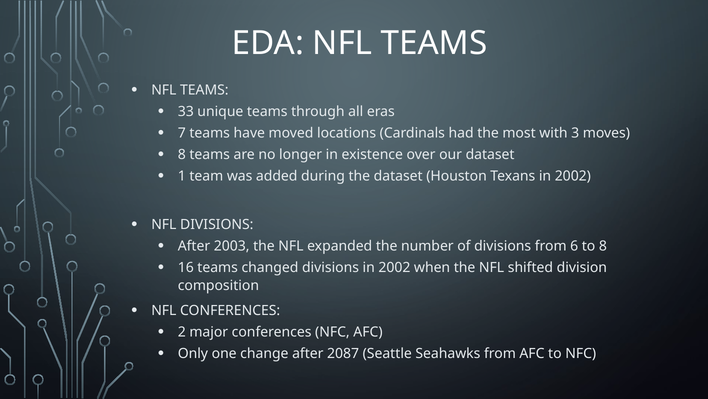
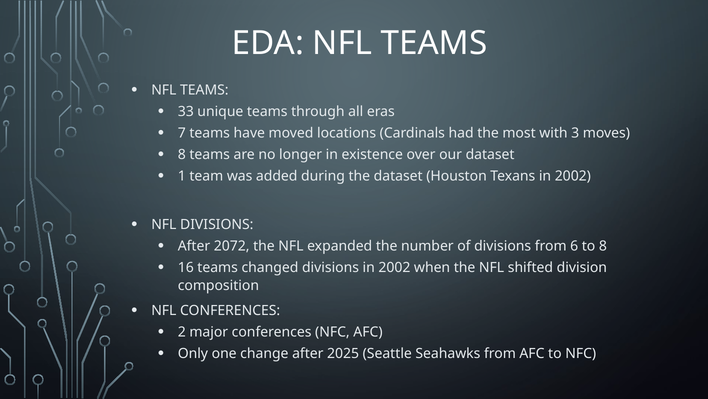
2003: 2003 -> 2072
2087: 2087 -> 2025
